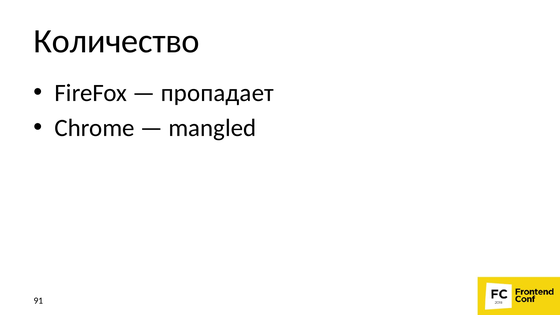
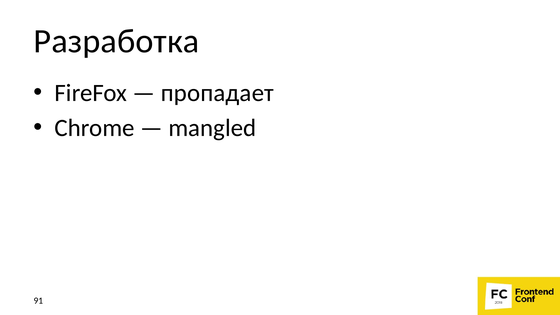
Количество: Количество -> Разработка
